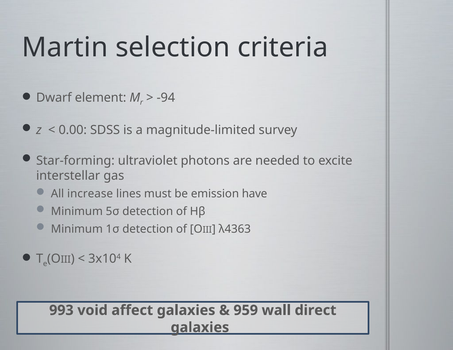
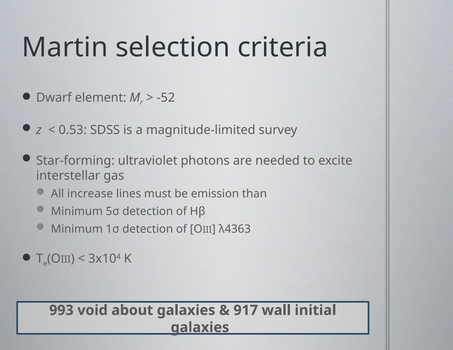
-94: -94 -> -52
0.00: 0.00 -> 0.53
have: have -> than
affect: affect -> about
959: 959 -> 917
direct: direct -> initial
